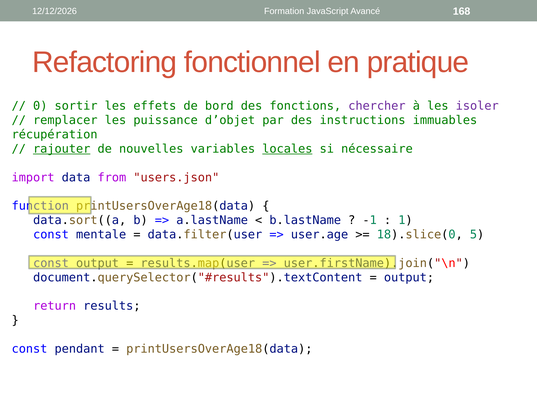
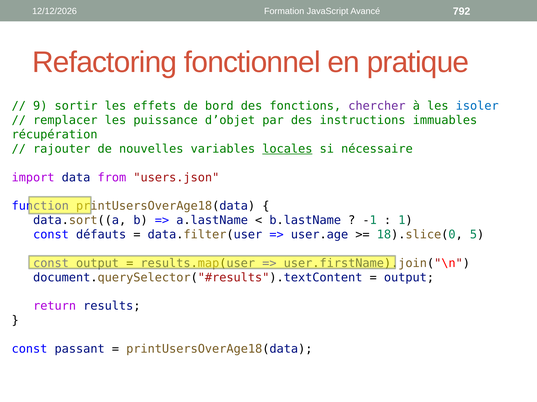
168: 168 -> 792
0: 0 -> 9
isoler colour: purple -> blue
rajouter underline: present -> none
mentale: mentale -> défauts
pendant: pendant -> passant
